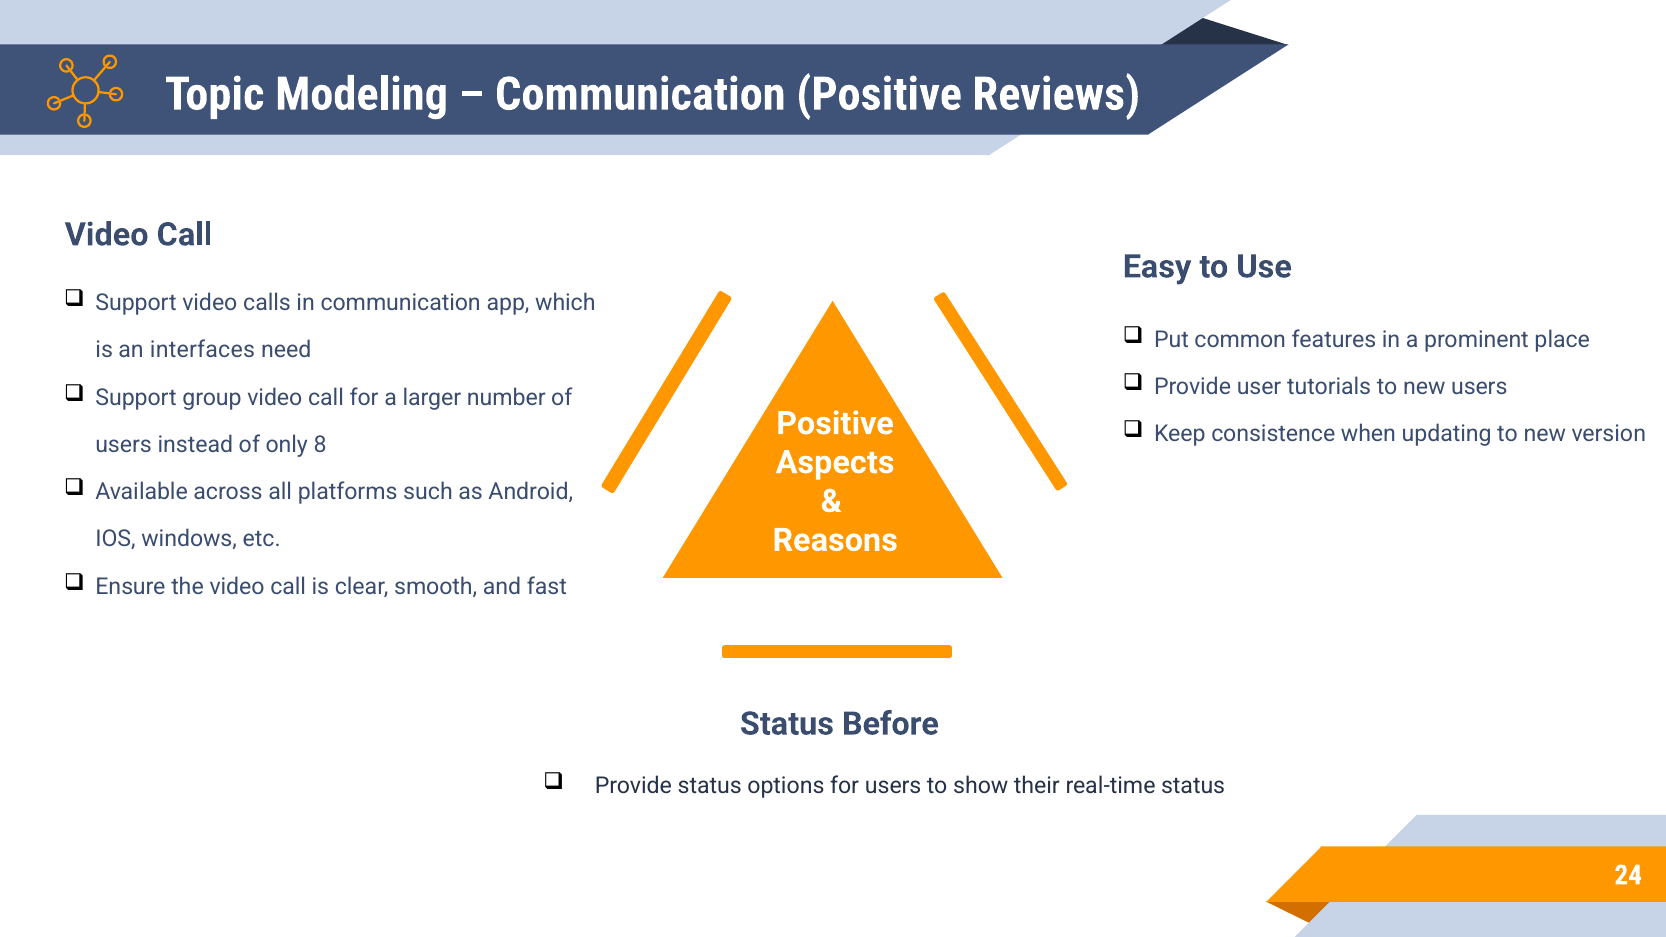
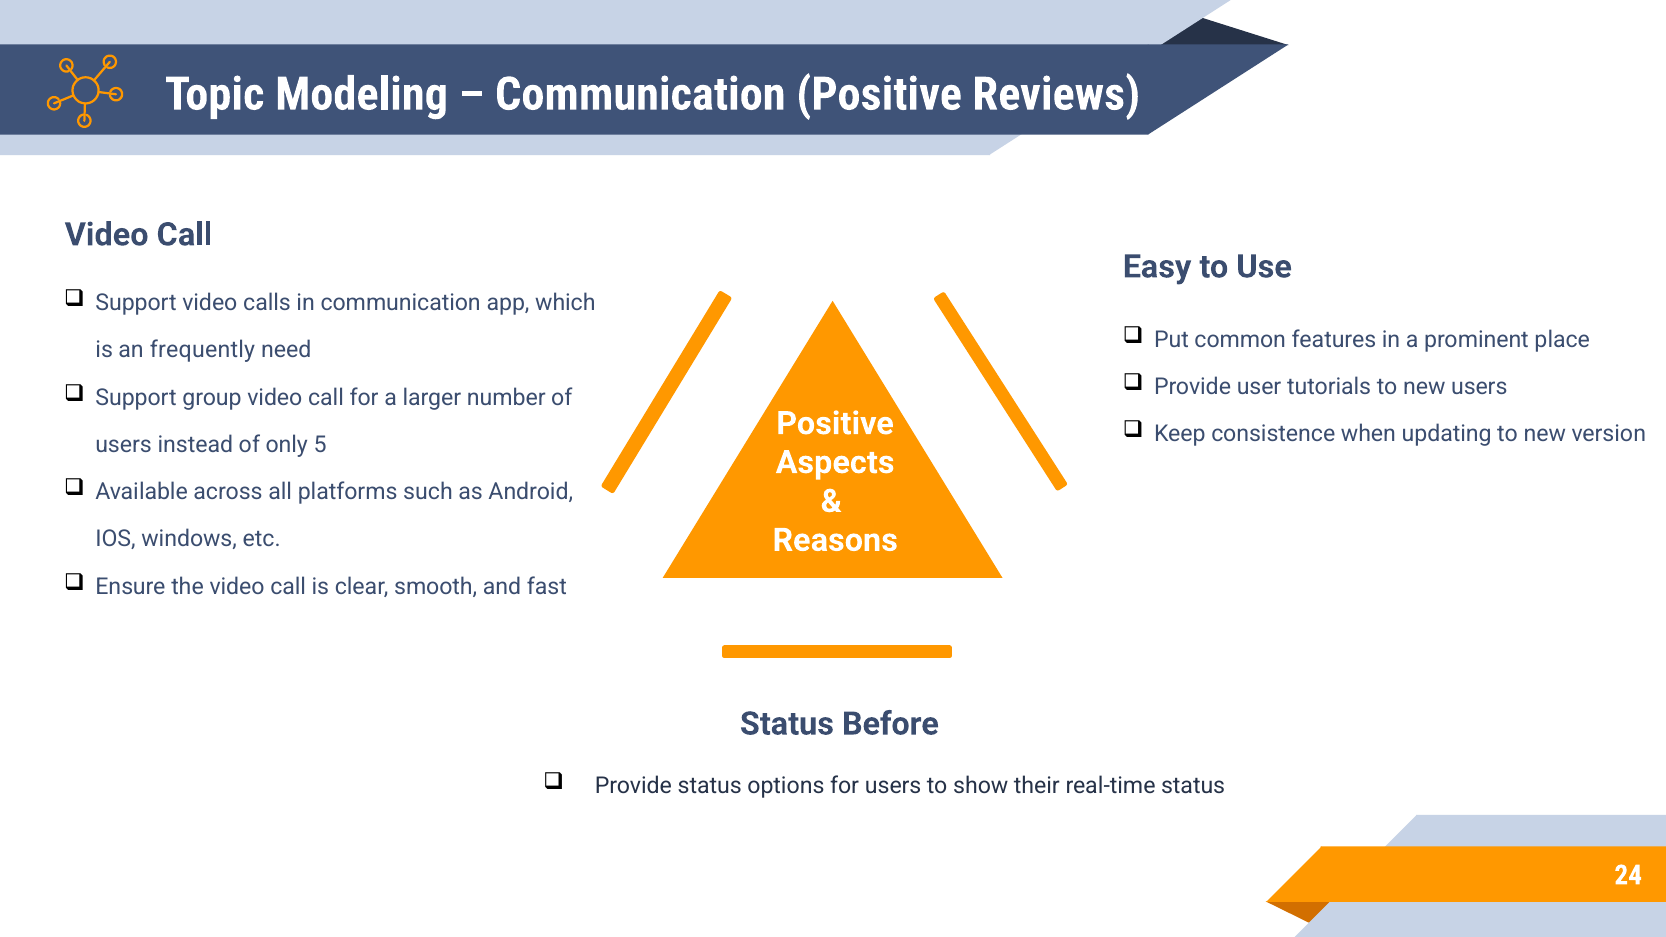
interfaces: interfaces -> frequently
8: 8 -> 5
